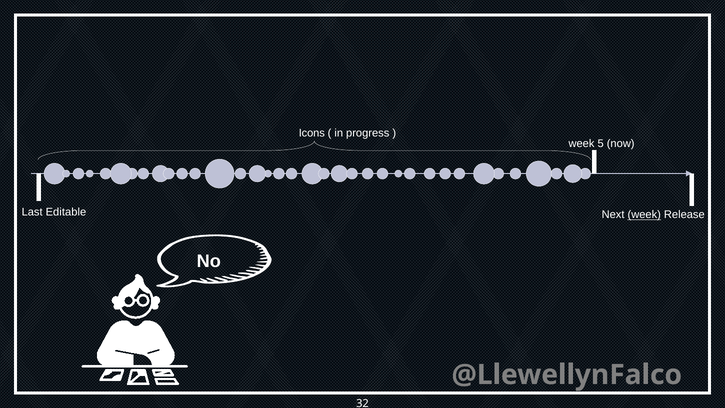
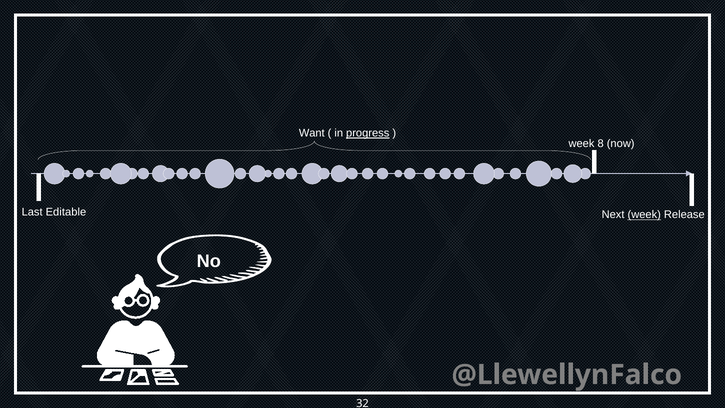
Icons: Icons -> Want
progress underline: none -> present
5: 5 -> 8
